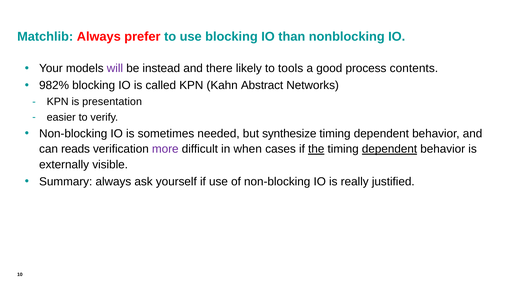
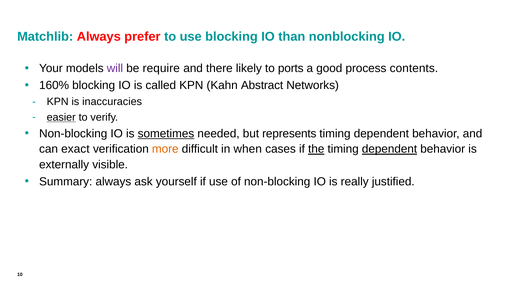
instead: instead -> require
tools: tools -> ports
982%: 982% -> 160%
presentation: presentation -> inaccuracies
easier underline: none -> present
sometimes underline: none -> present
synthesize: synthesize -> represents
reads: reads -> exact
more colour: purple -> orange
